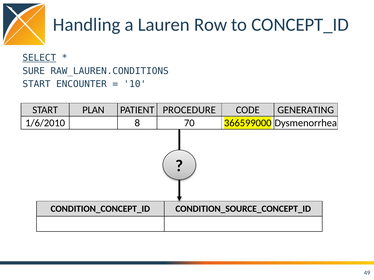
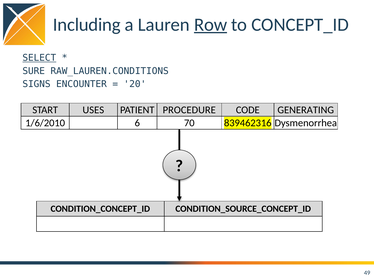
Handling: Handling -> Including
Row underline: none -> present
START at (37, 84): START -> SIGNS
10: 10 -> 20
PLAN: PLAN -> USES
8: 8 -> 6
366599000: 366599000 -> 839462316
